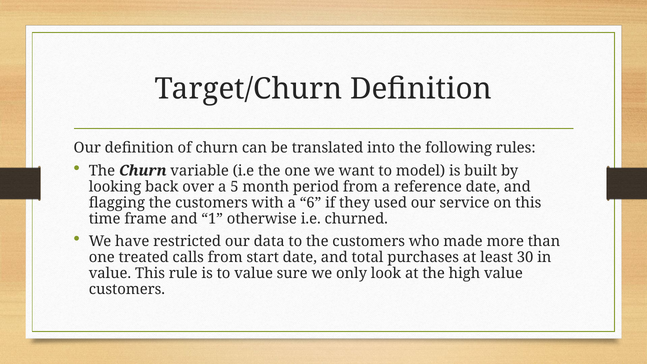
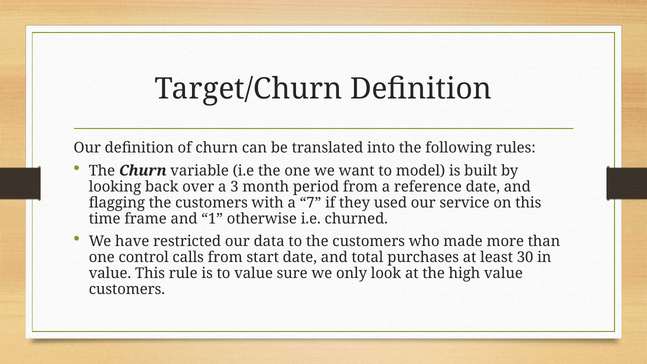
5: 5 -> 3
6: 6 -> 7
treated: treated -> control
